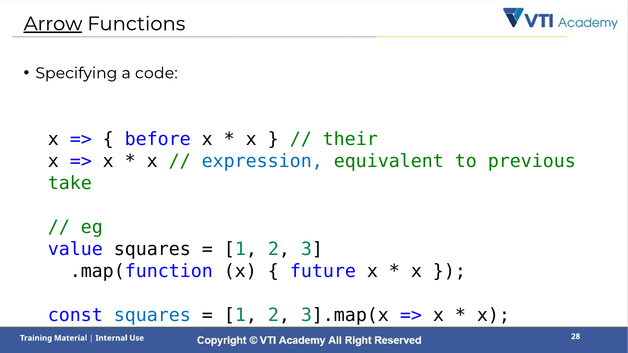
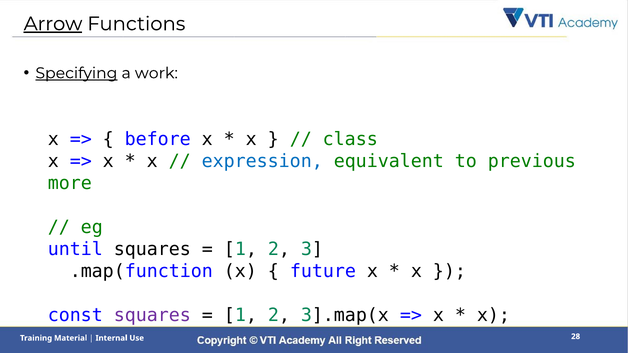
Specifying underline: none -> present
code: code -> work
their: their -> class
take: take -> more
value: value -> until
squares at (152, 315) colour: blue -> purple
